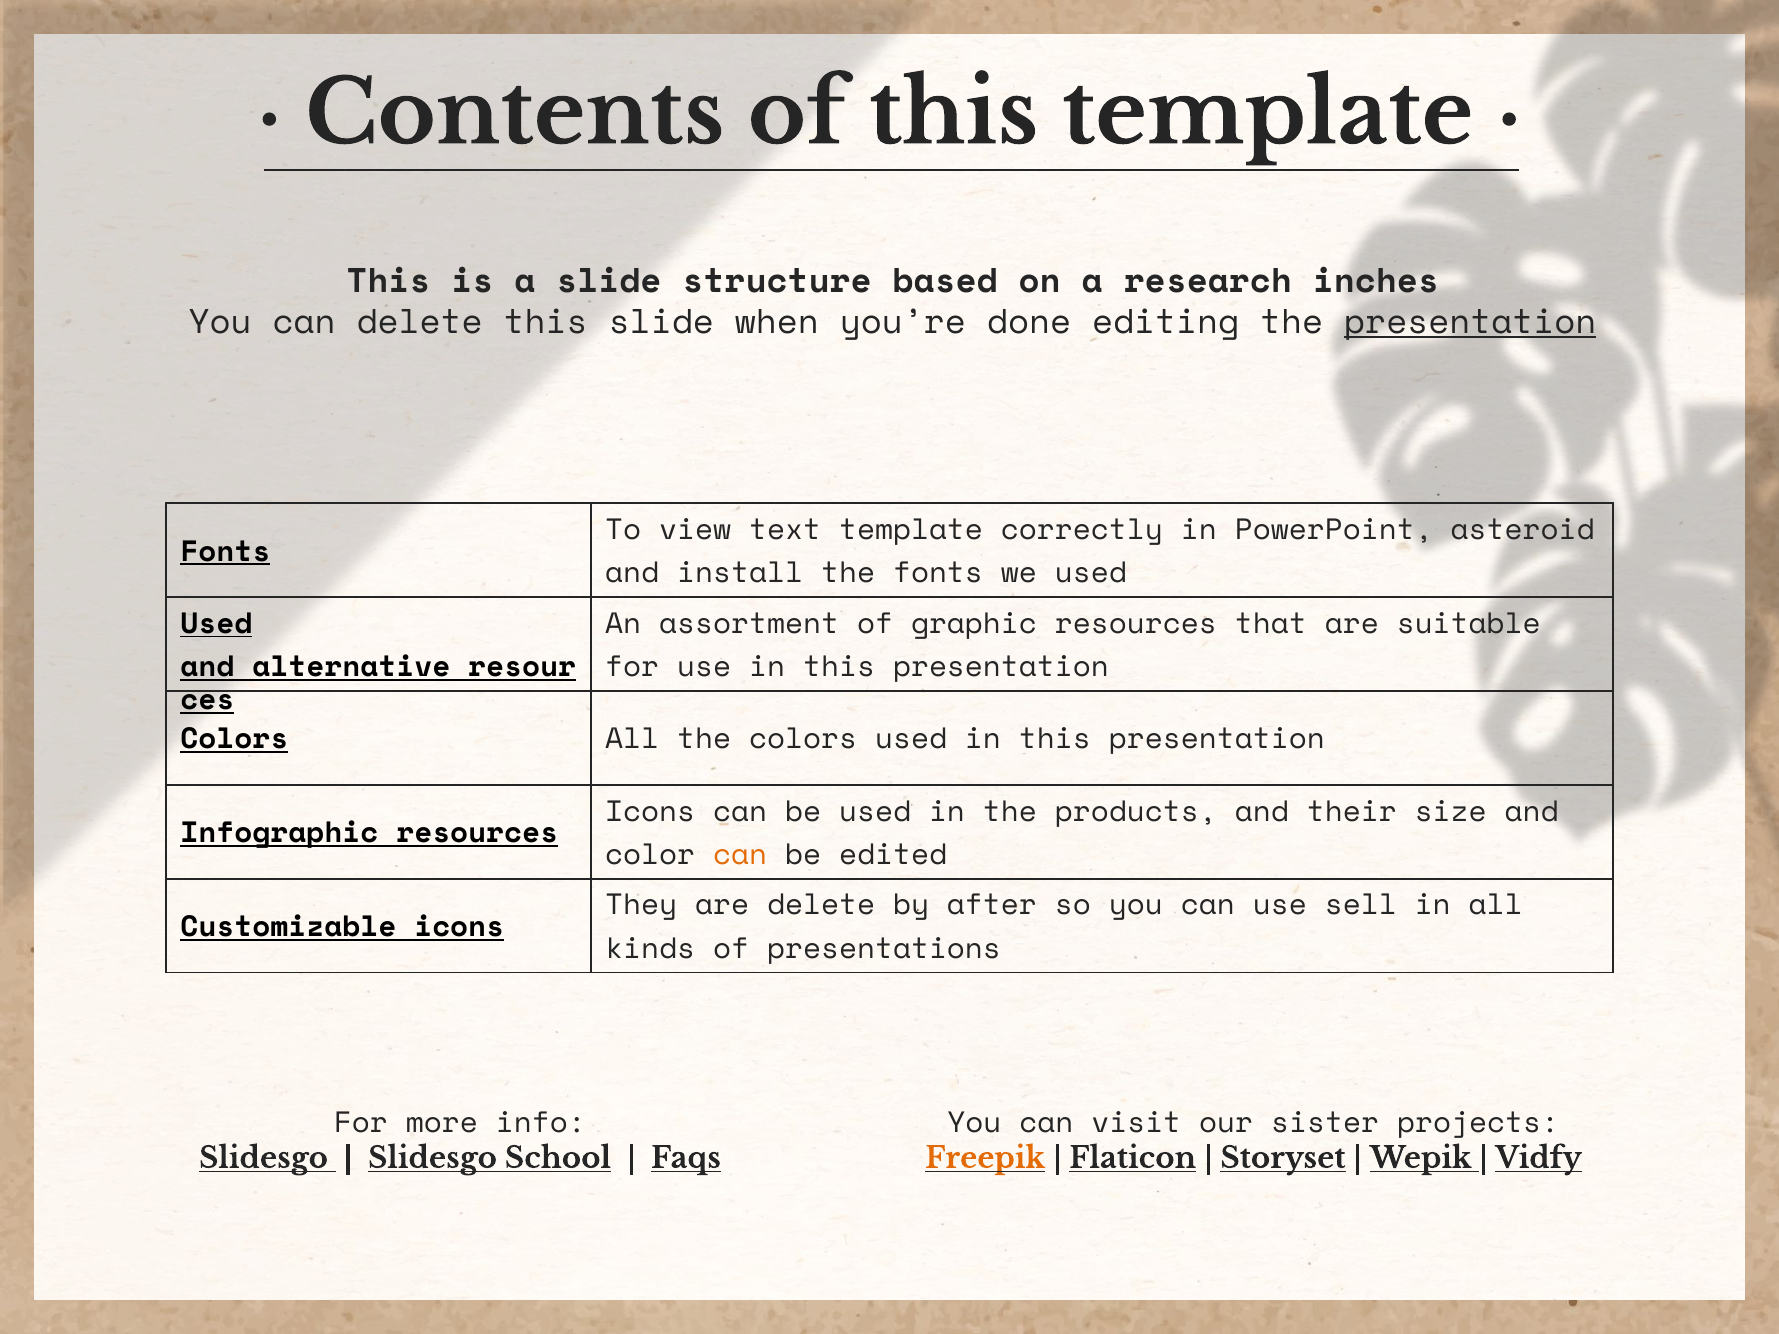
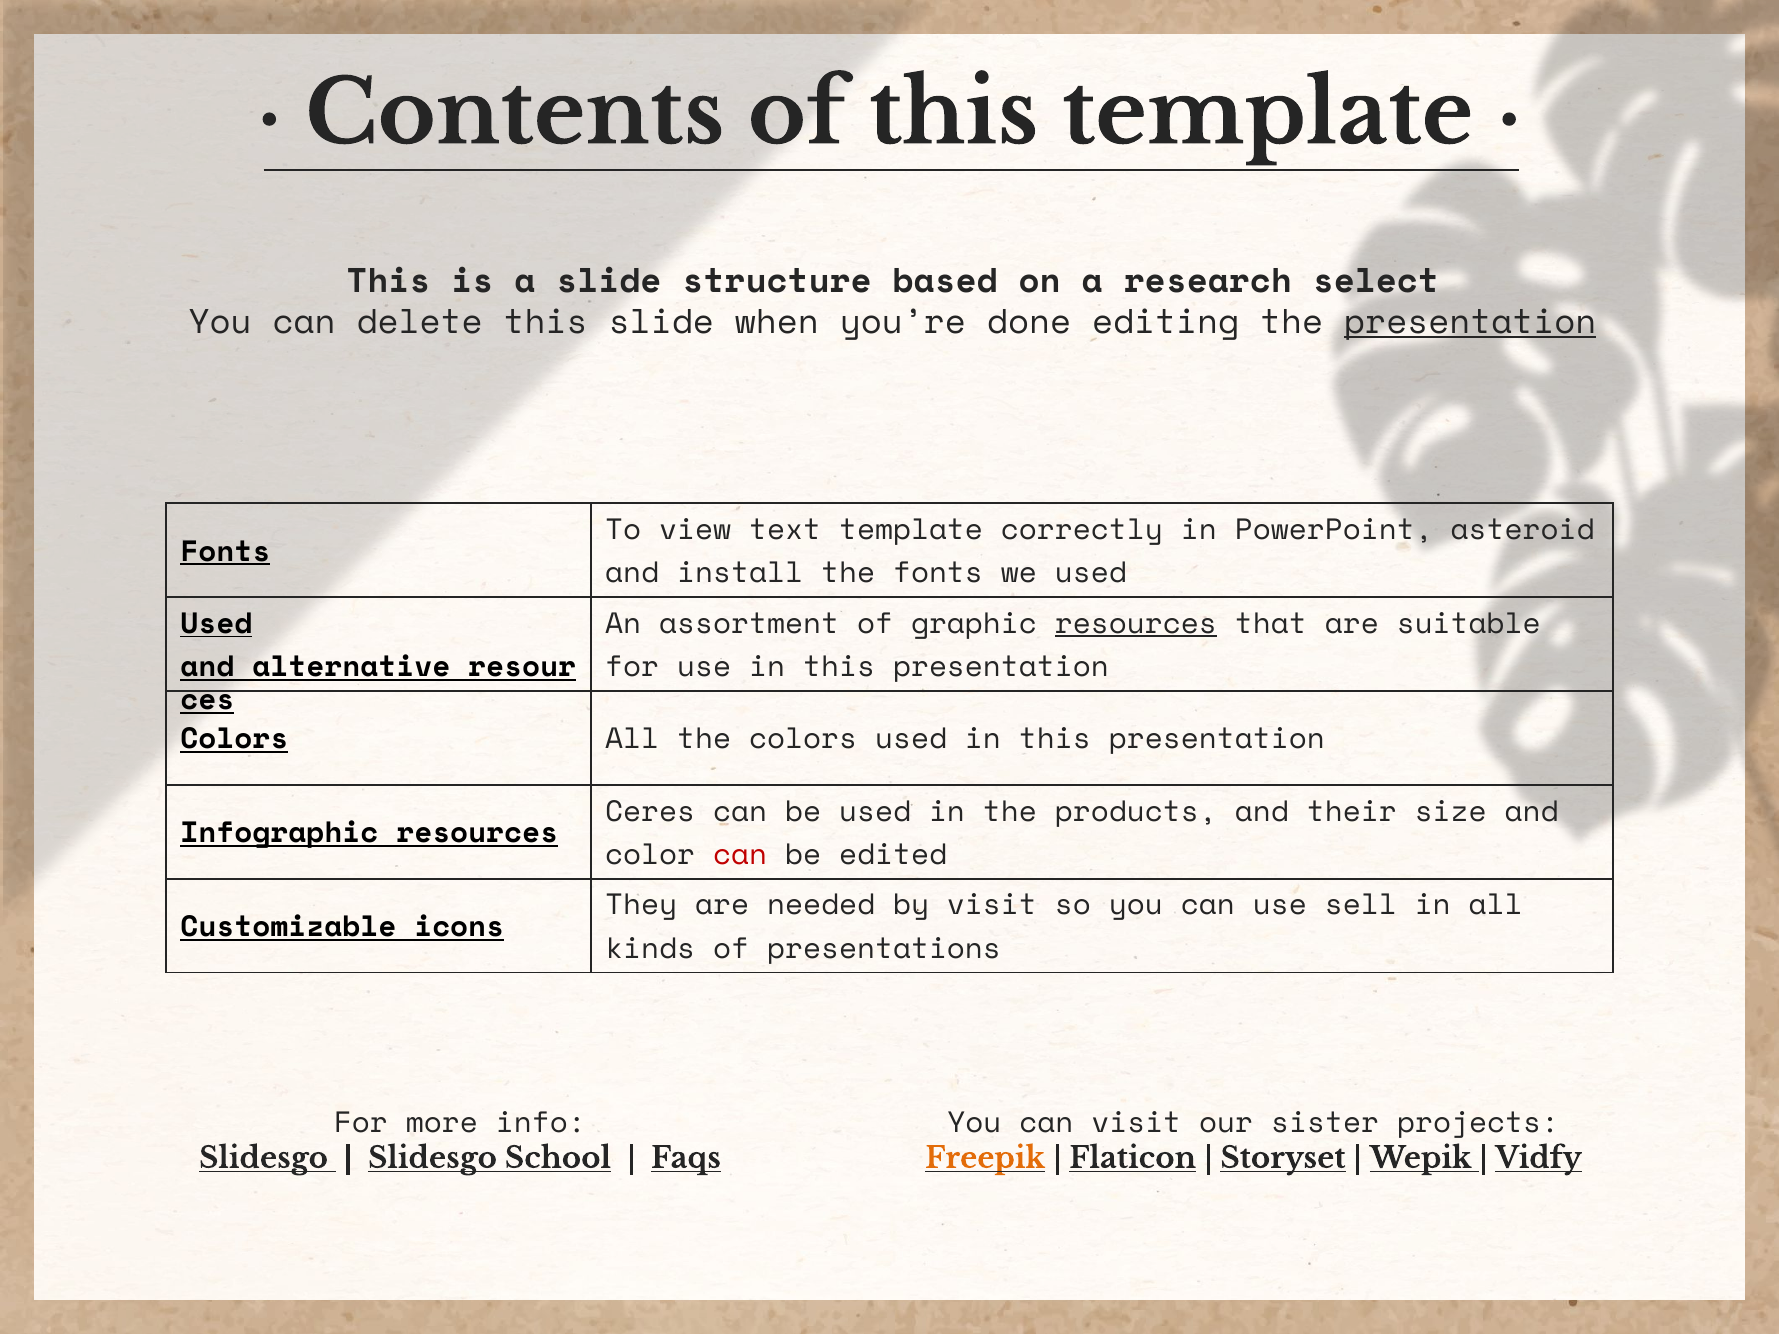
inches: inches -> select
resources at (1136, 624) underline: none -> present
Icons at (650, 812): Icons -> Ceres
can at (740, 855) colour: orange -> red
are delete: delete -> needed
by after: after -> visit
